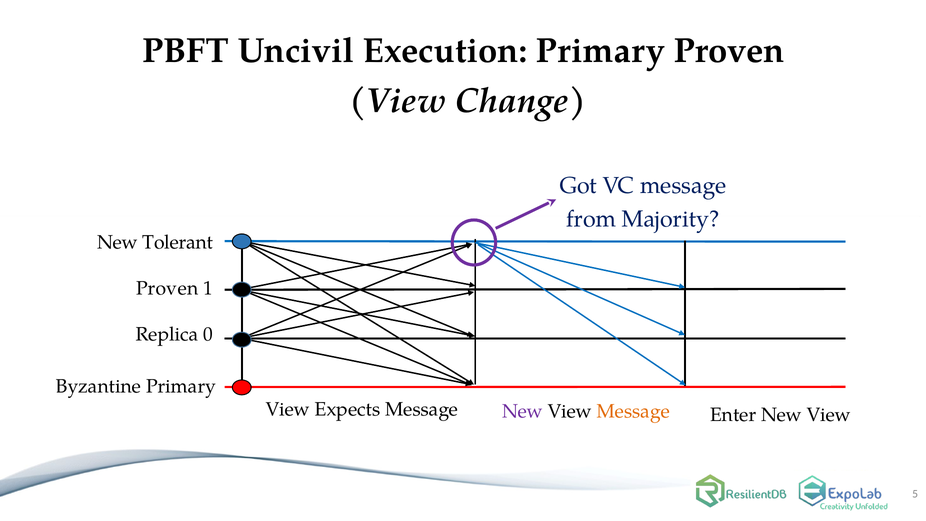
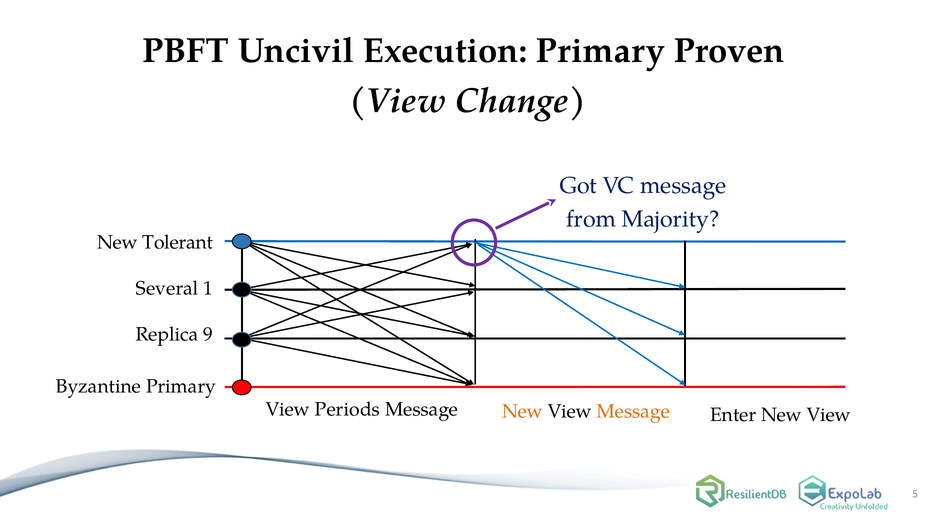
Proven at (167, 288): Proven -> Several
0: 0 -> 9
Expects: Expects -> Periods
New at (523, 411) colour: purple -> orange
